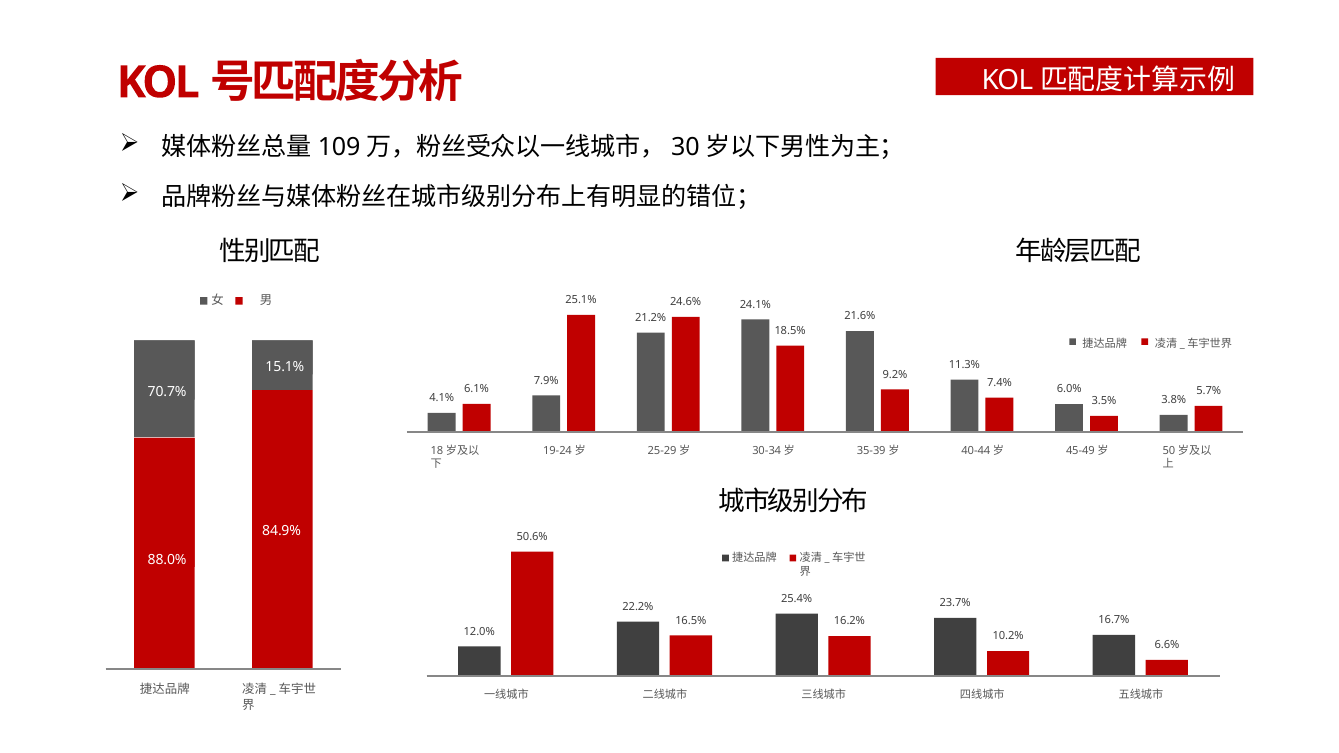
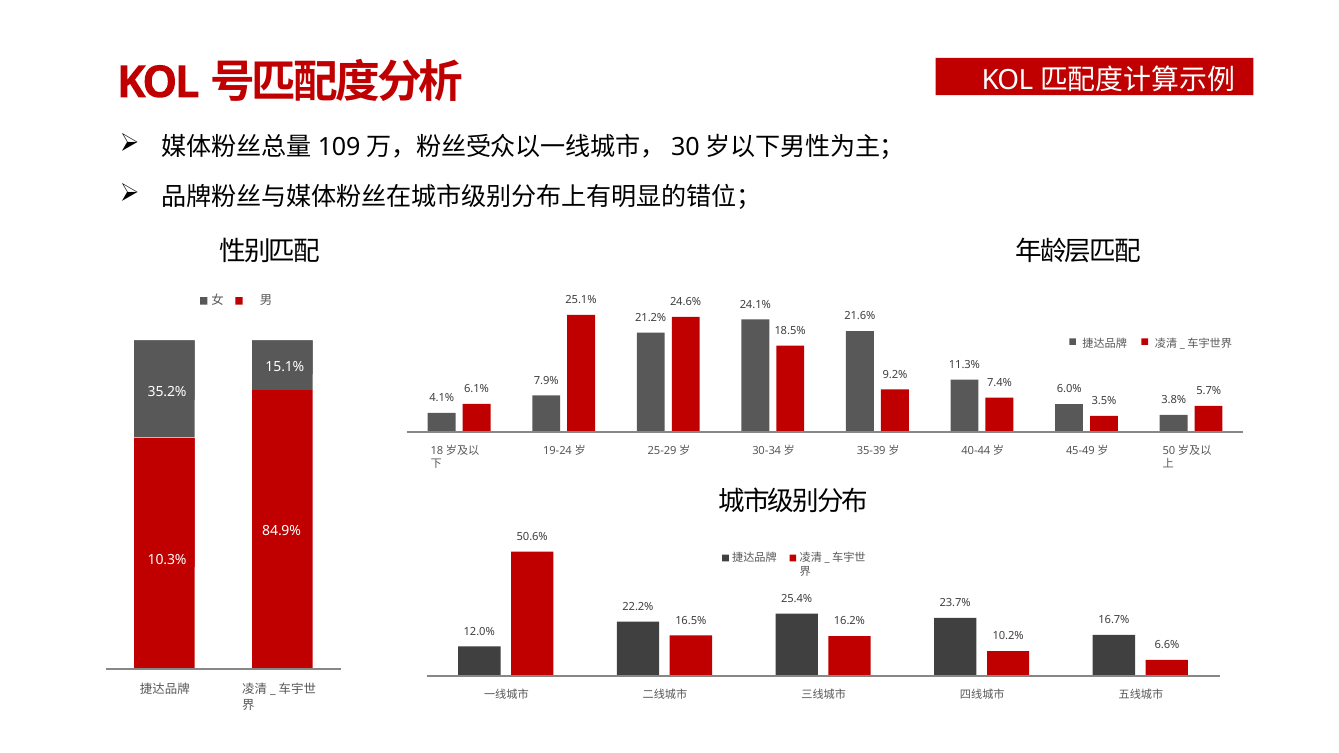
70.7%: 70.7% -> 35.2%
88.0%: 88.0% -> 10.3%
